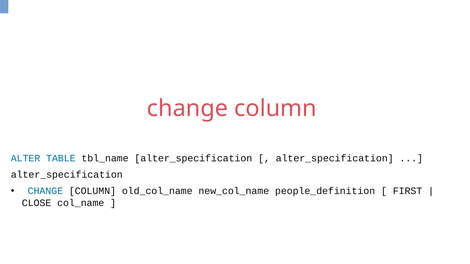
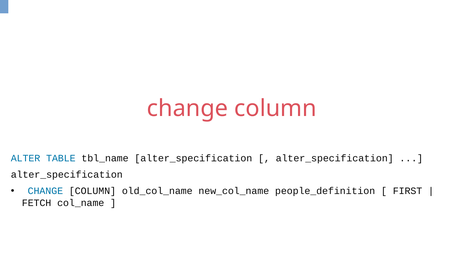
CLOSE: CLOSE -> FETCH
